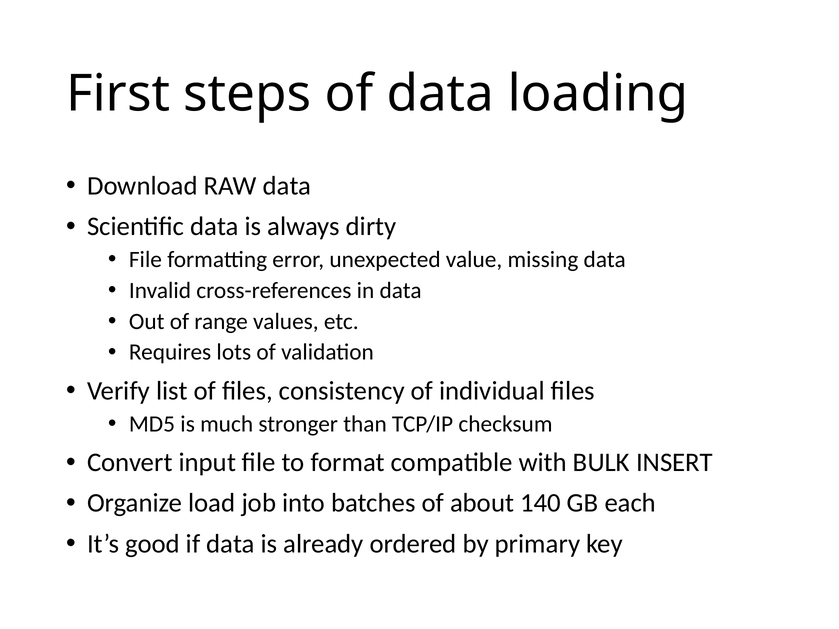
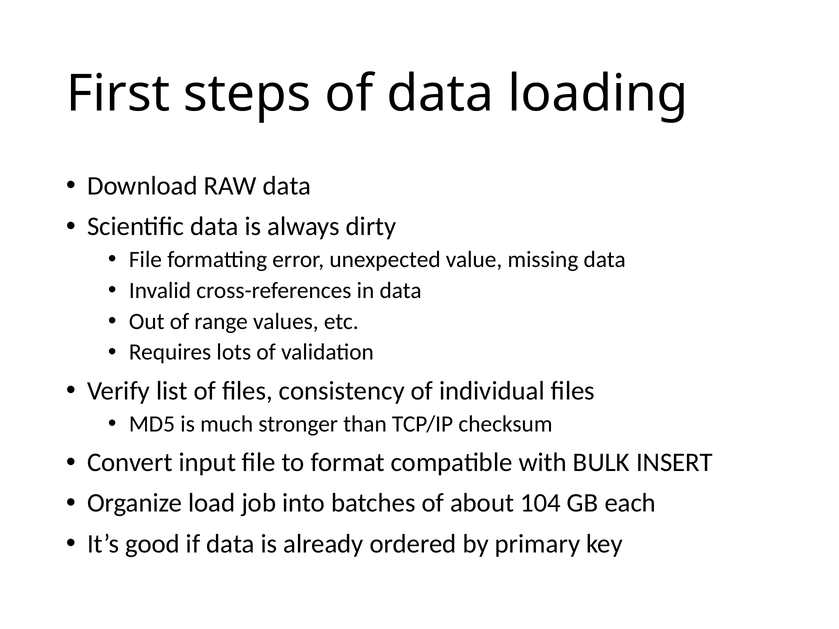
140: 140 -> 104
